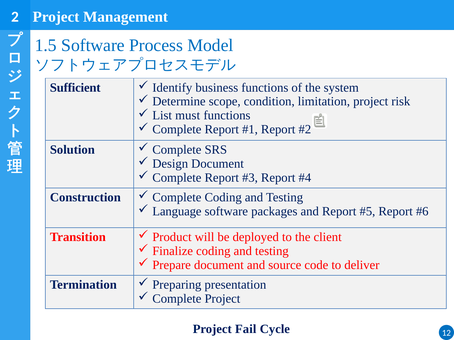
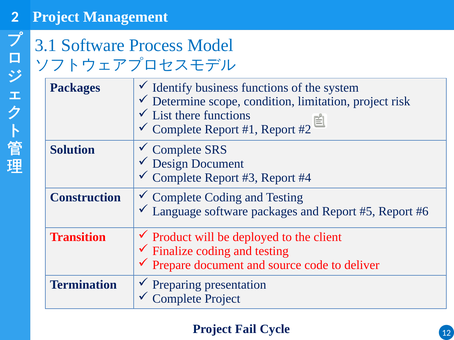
1.5: 1.5 -> 3.1
Sufficient at (75, 88): Sufficient -> Packages
must: must -> there
